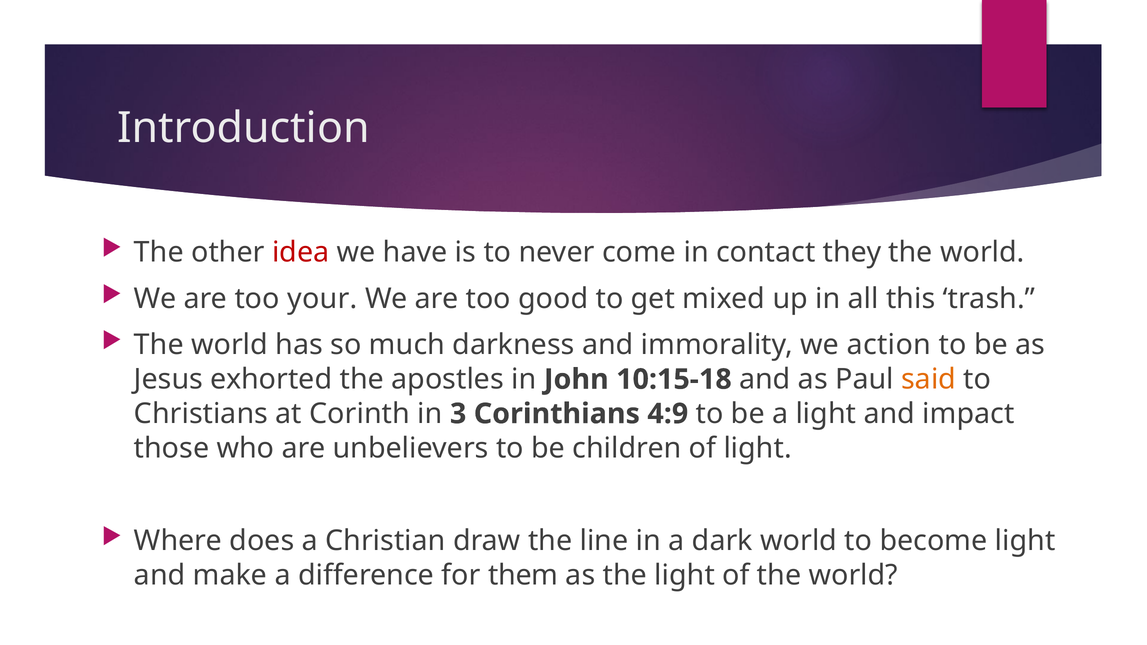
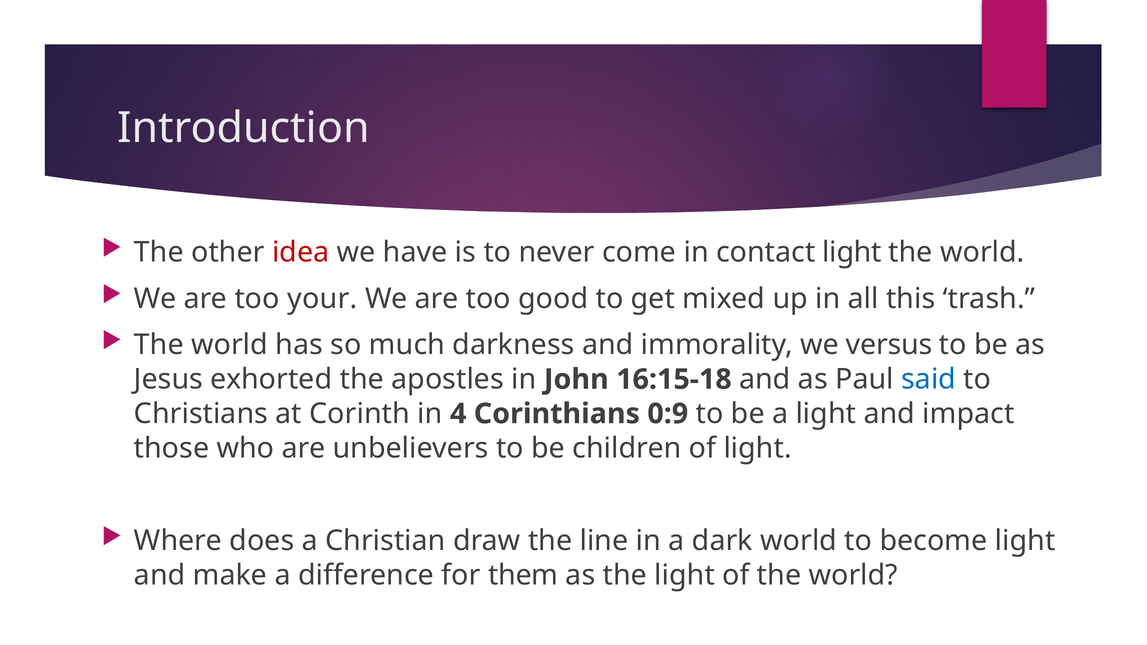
contact they: they -> light
action: action -> versus
10:15-18: 10:15-18 -> 16:15-18
said colour: orange -> blue
3: 3 -> 4
4:9: 4:9 -> 0:9
